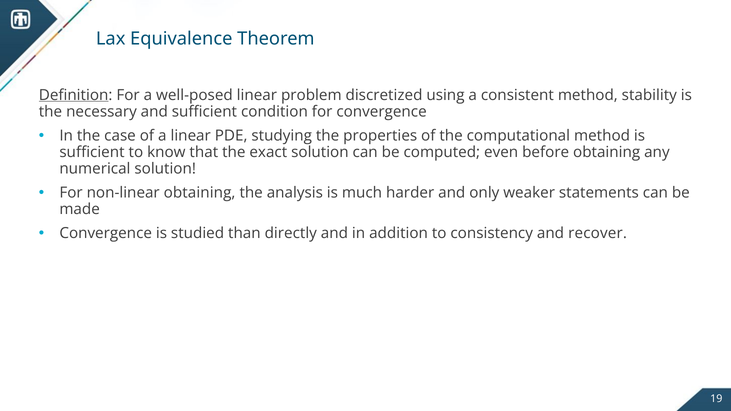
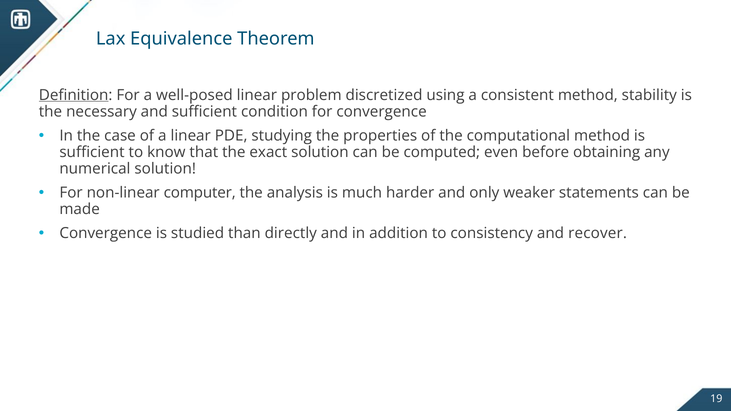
non-linear obtaining: obtaining -> computer
